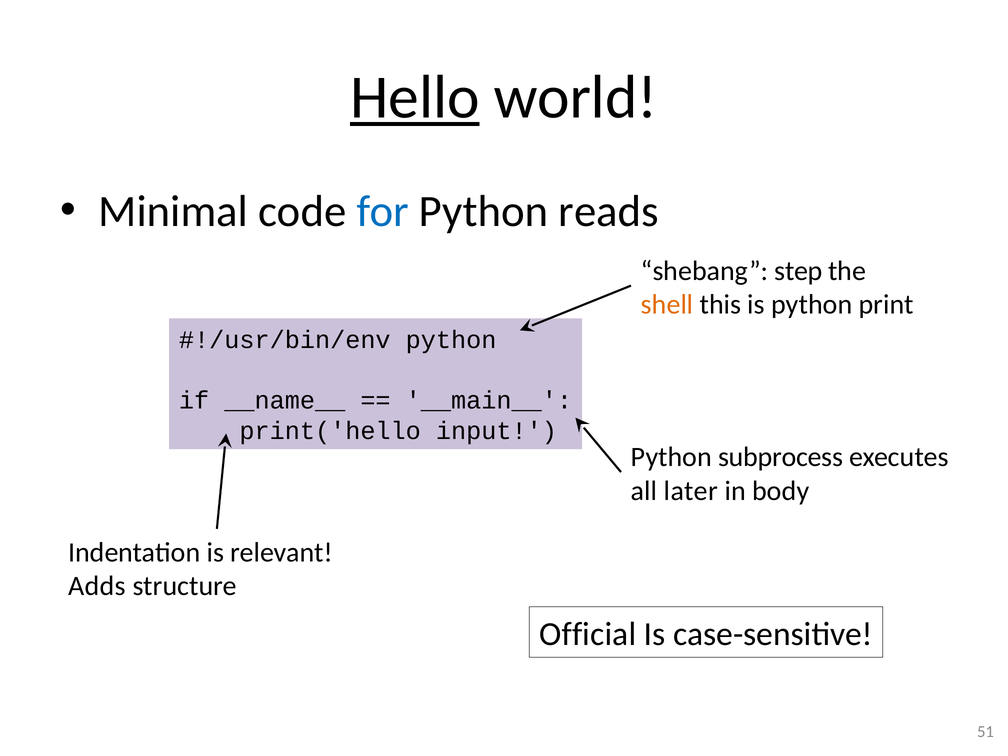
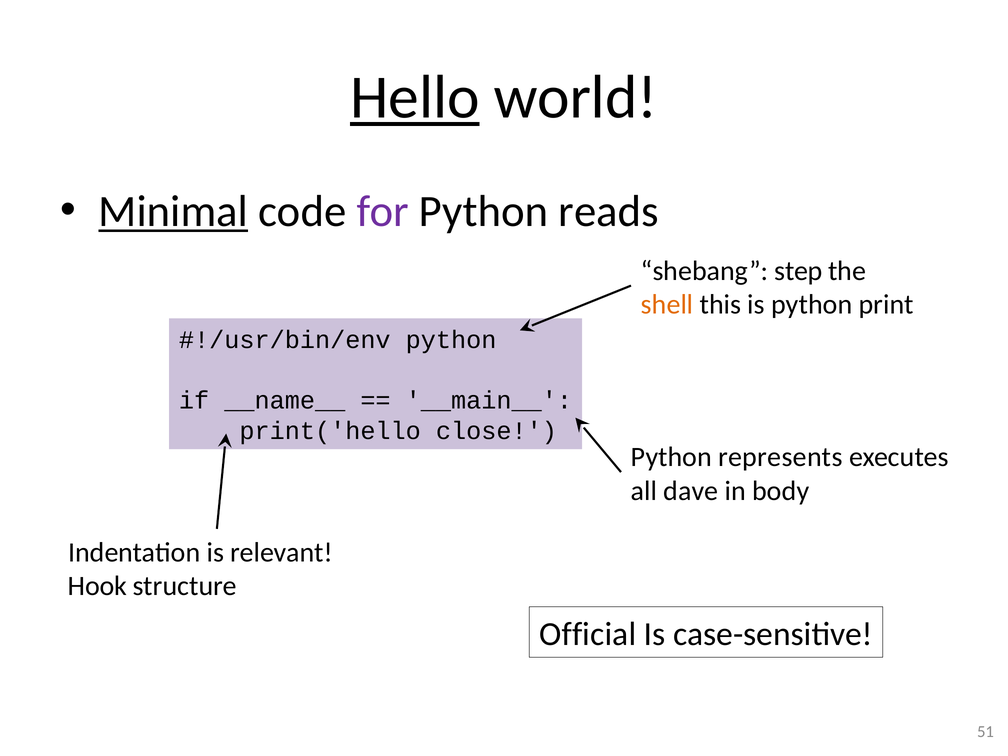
Minimal underline: none -> present
for colour: blue -> purple
input: input -> close
subprocess: subprocess -> represents
later: later -> dave
Adds: Adds -> Hook
